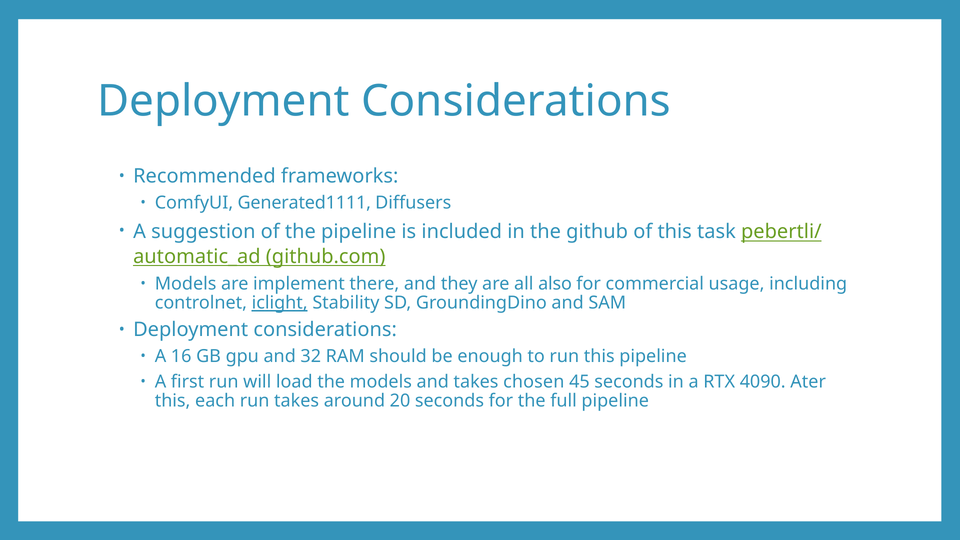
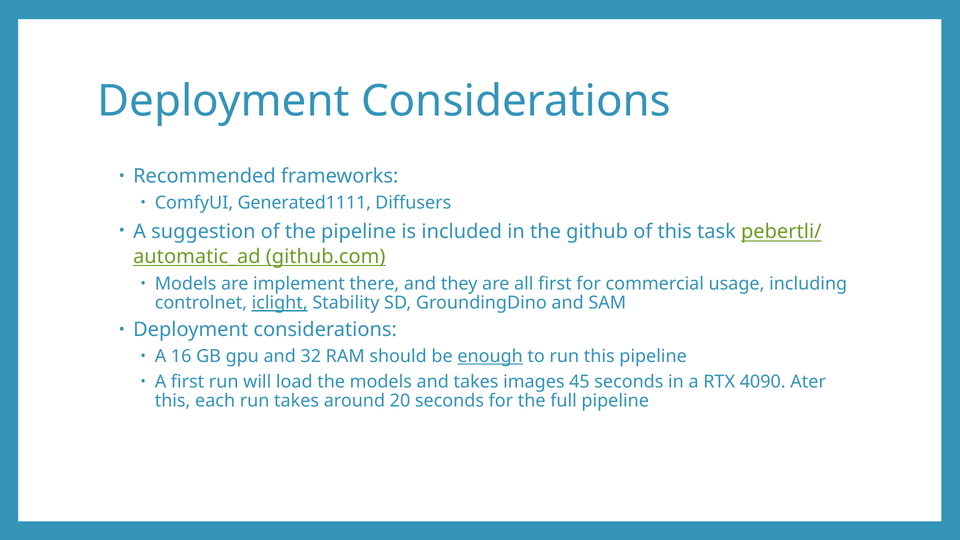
all also: also -> first
enough underline: none -> present
chosen: chosen -> images
